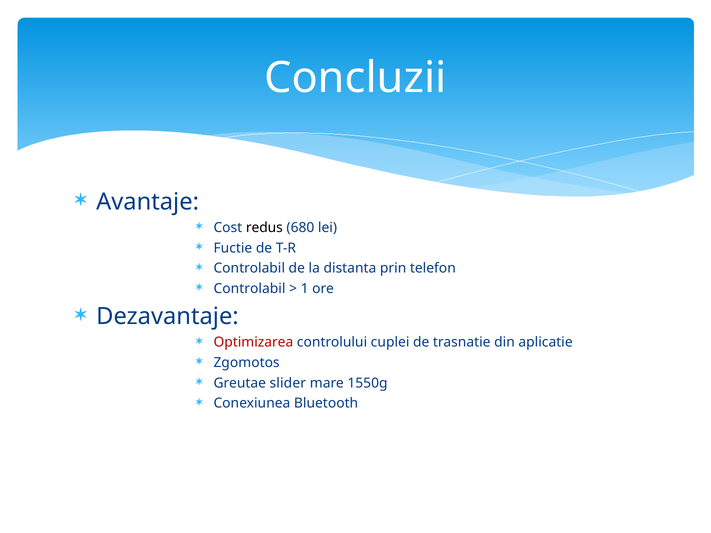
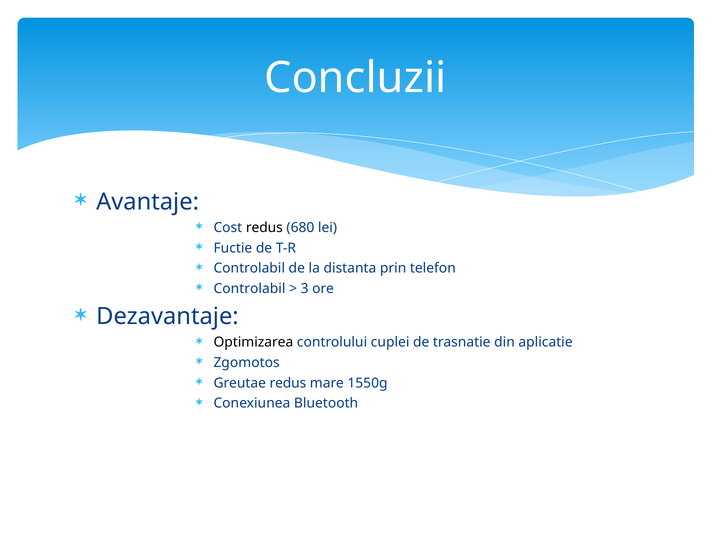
1: 1 -> 3
Optimizarea colour: red -> black
Greutae slider: slider -> redus
